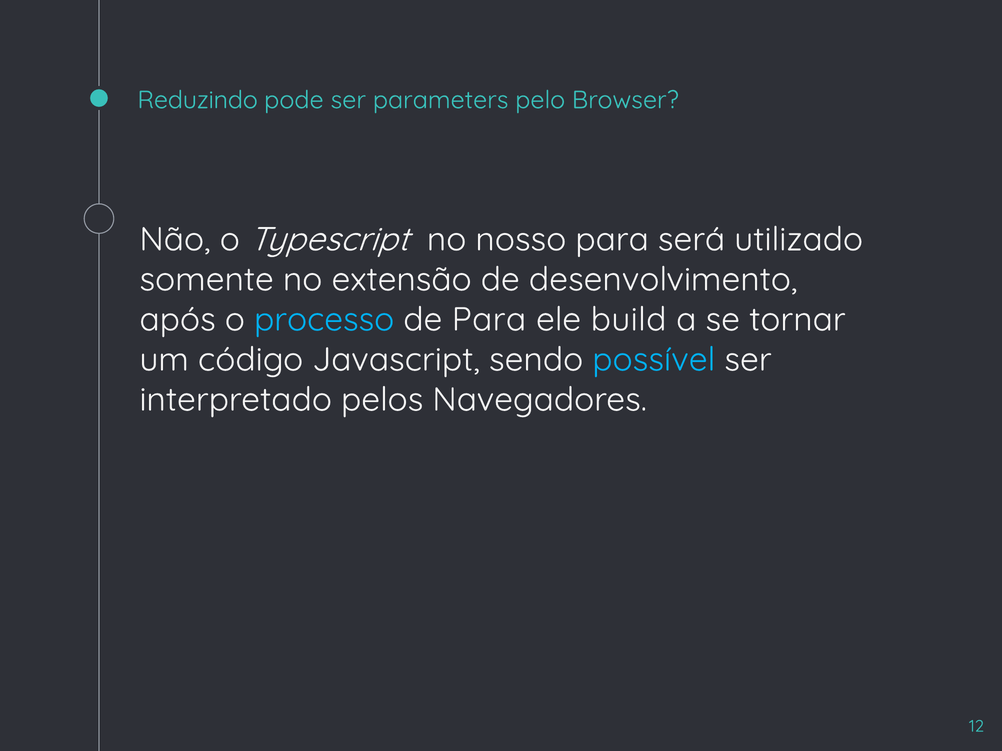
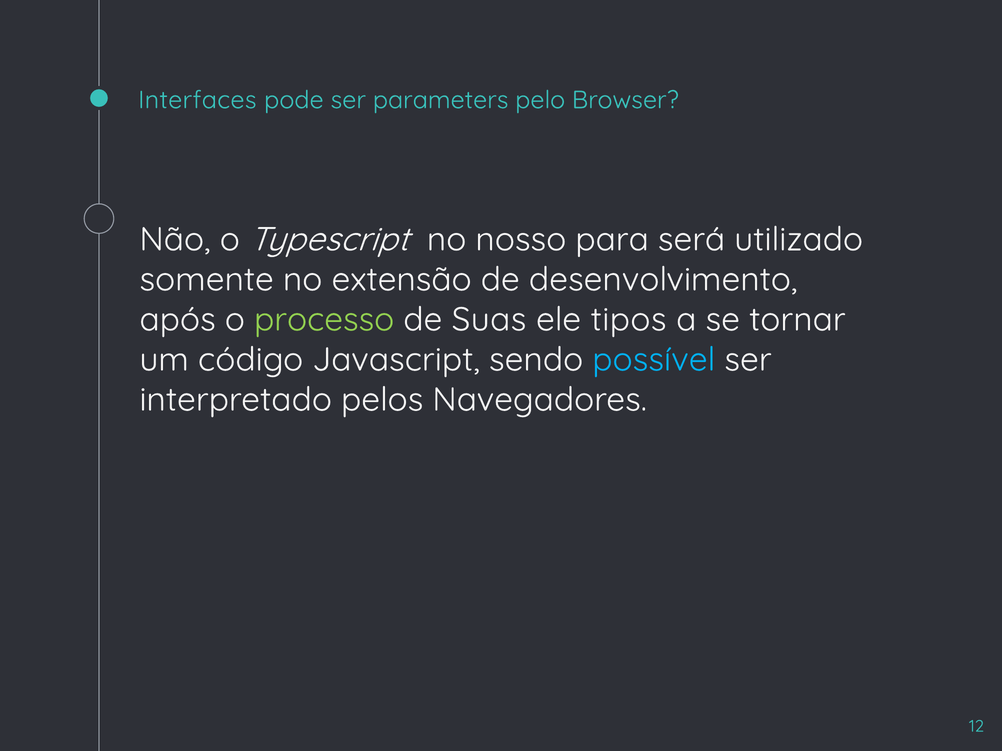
Reduzindo: Reduzindo -> Interfaces
processo colour: light blue -> light green
de Para: Para -> Suas
build: build -> tipos
